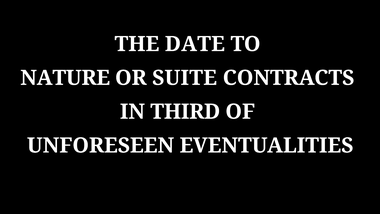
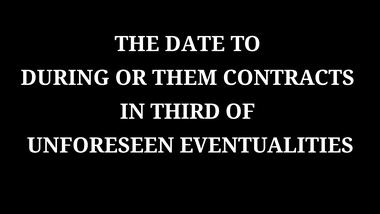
NATURE: NATURE -> DURING
SUITE: SUITE -> THEM
